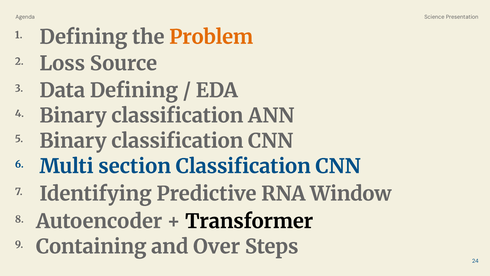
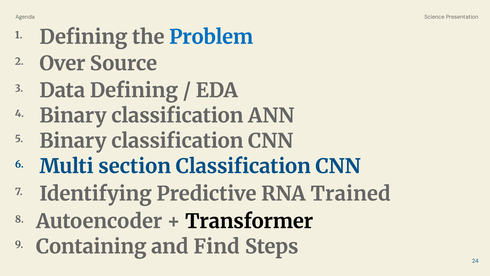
Problem colour: orange -> blue
Loss: Loss -> Over
Window: Window -> Trained
Over: Over -> Find
